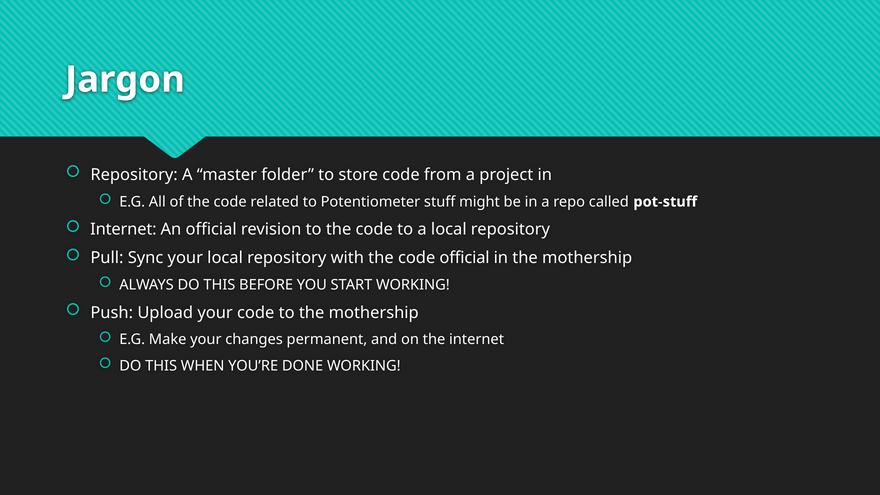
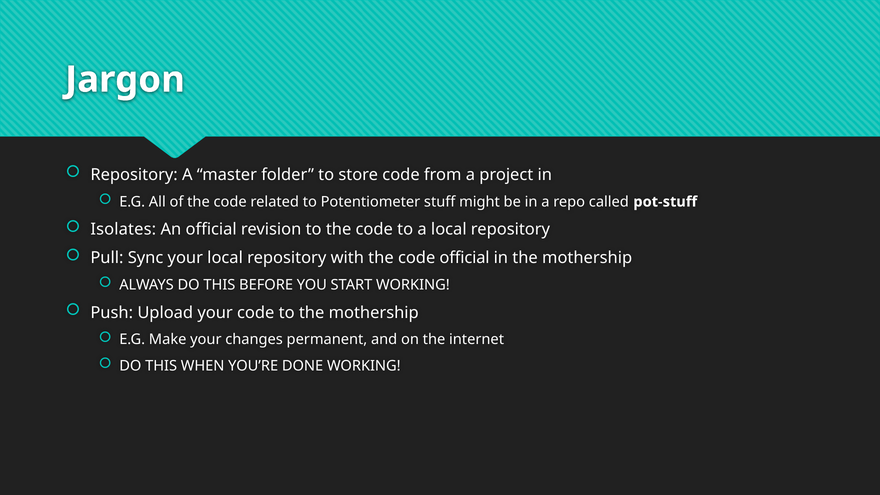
Internet at (123, 229): Internet -> Isolates
